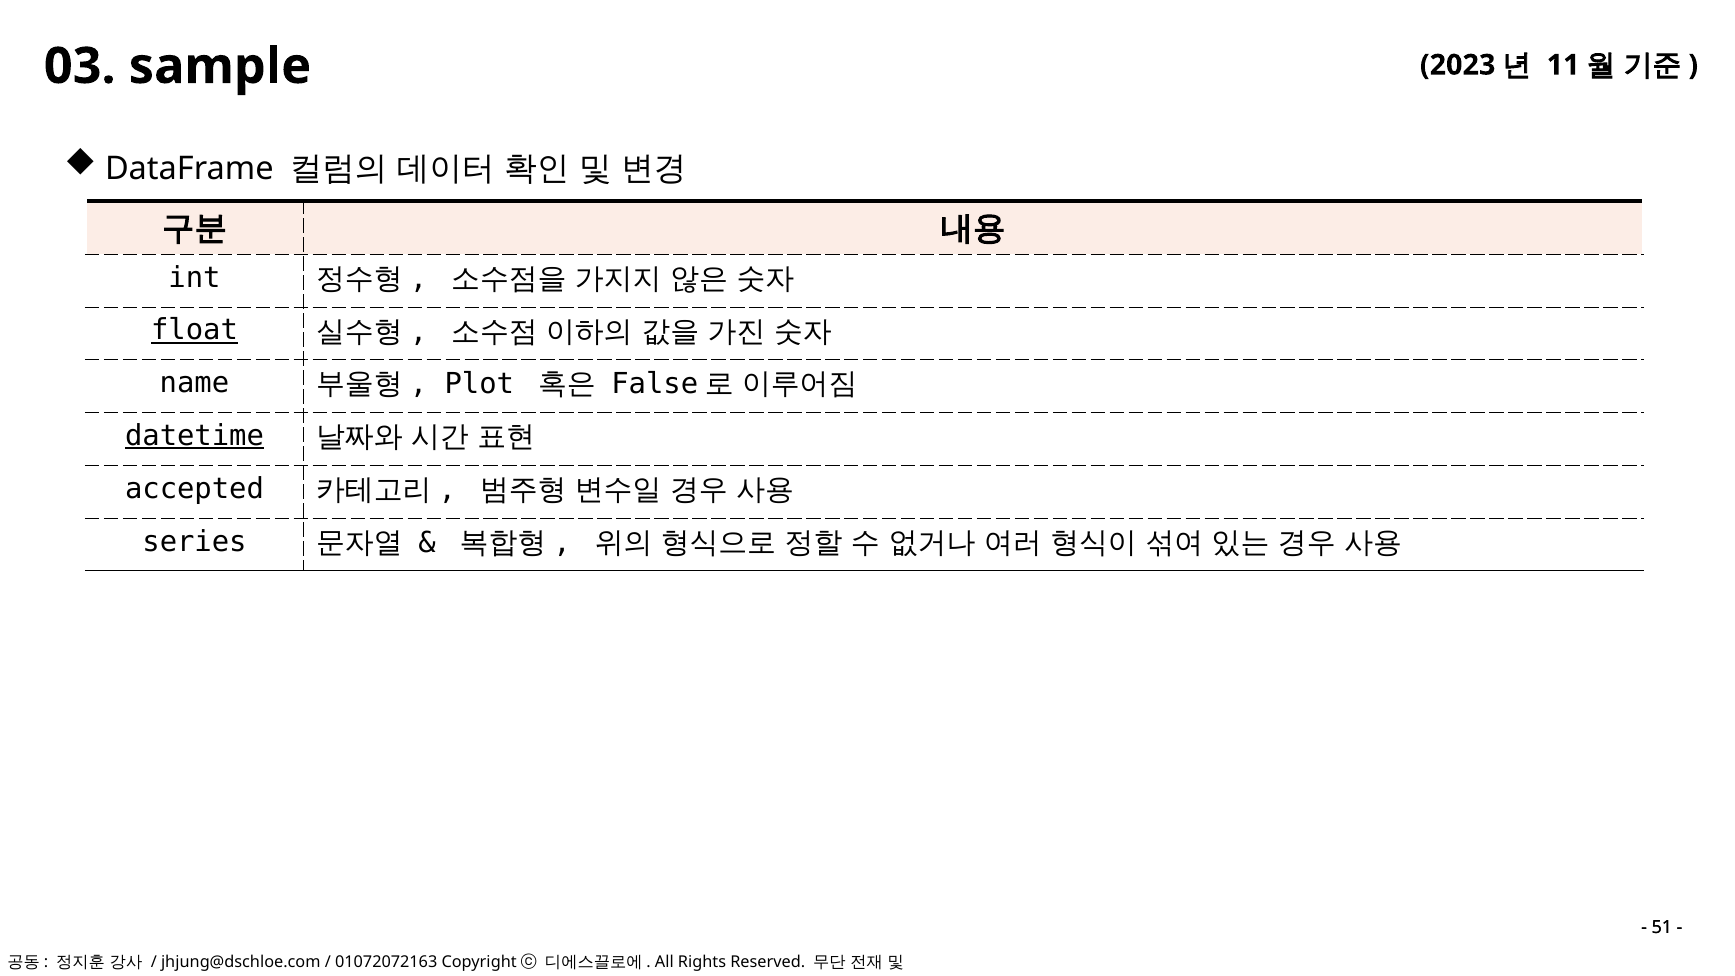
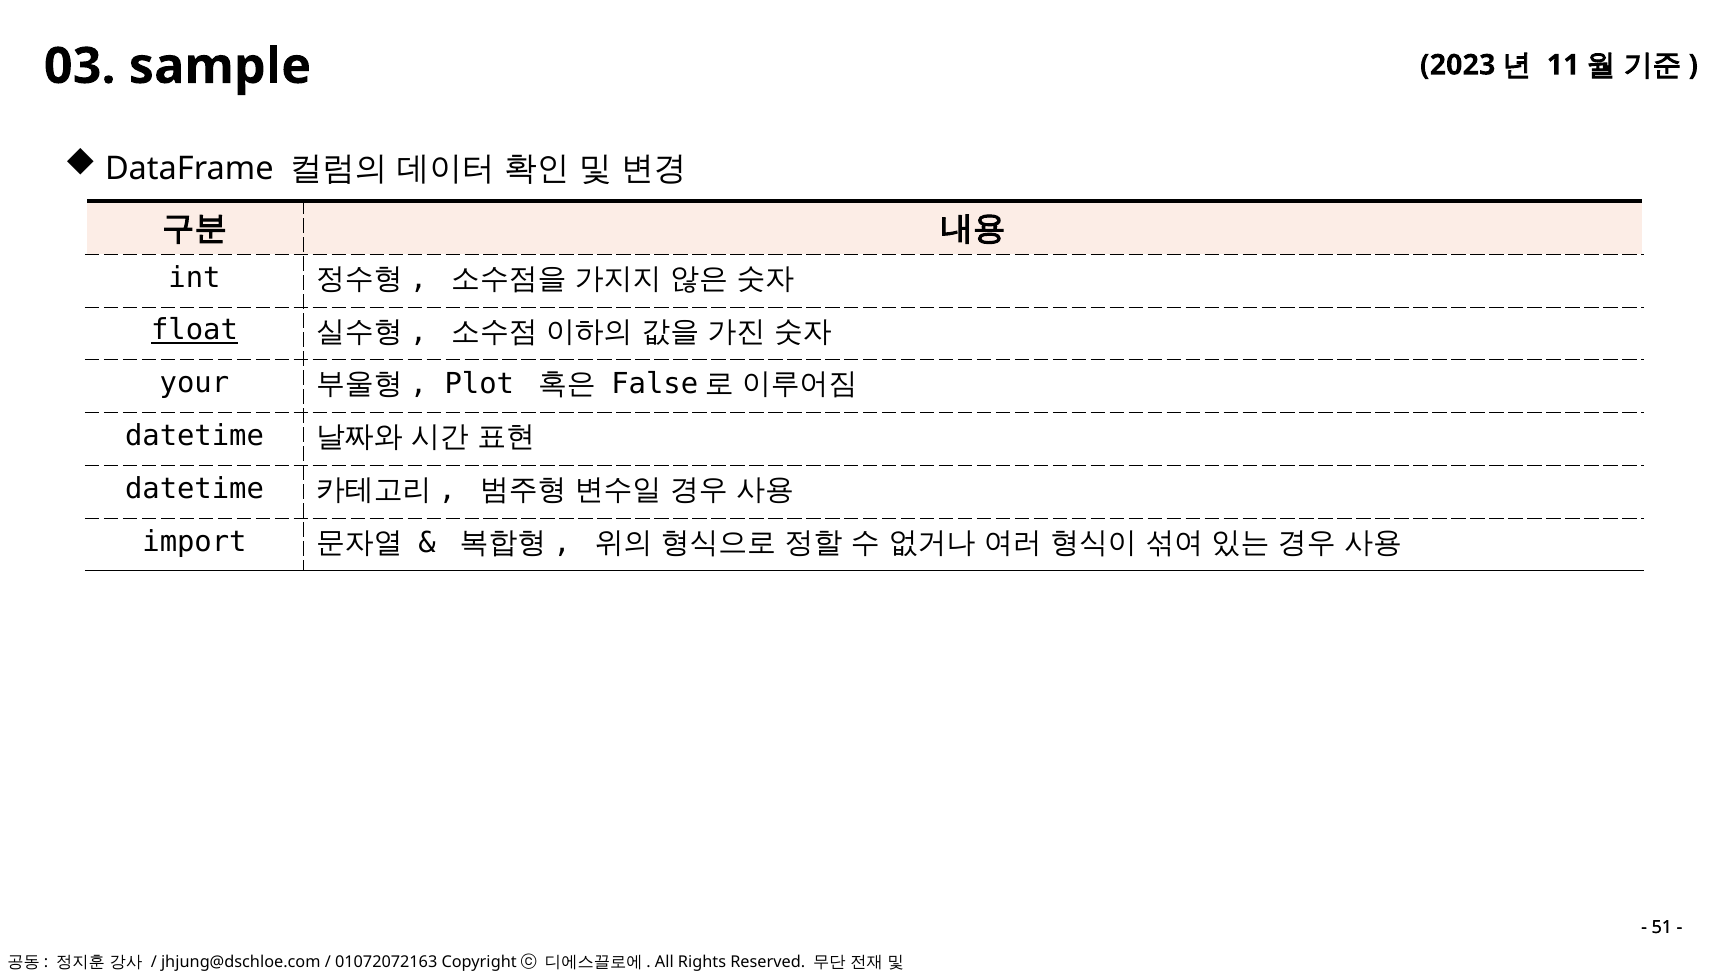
name: name -> your
datetime at (194, 436) underline: present -> none
accepted at (194, 489): accepted -> datetime
series: series -> import
